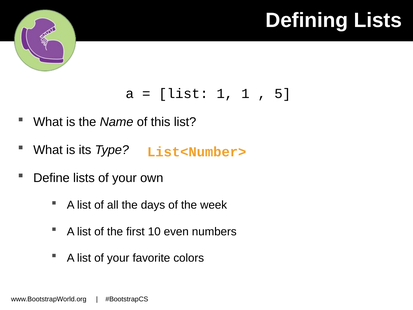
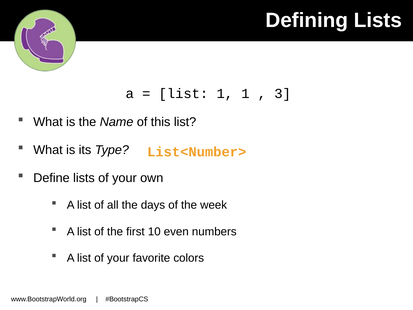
5: 5 -> 3
